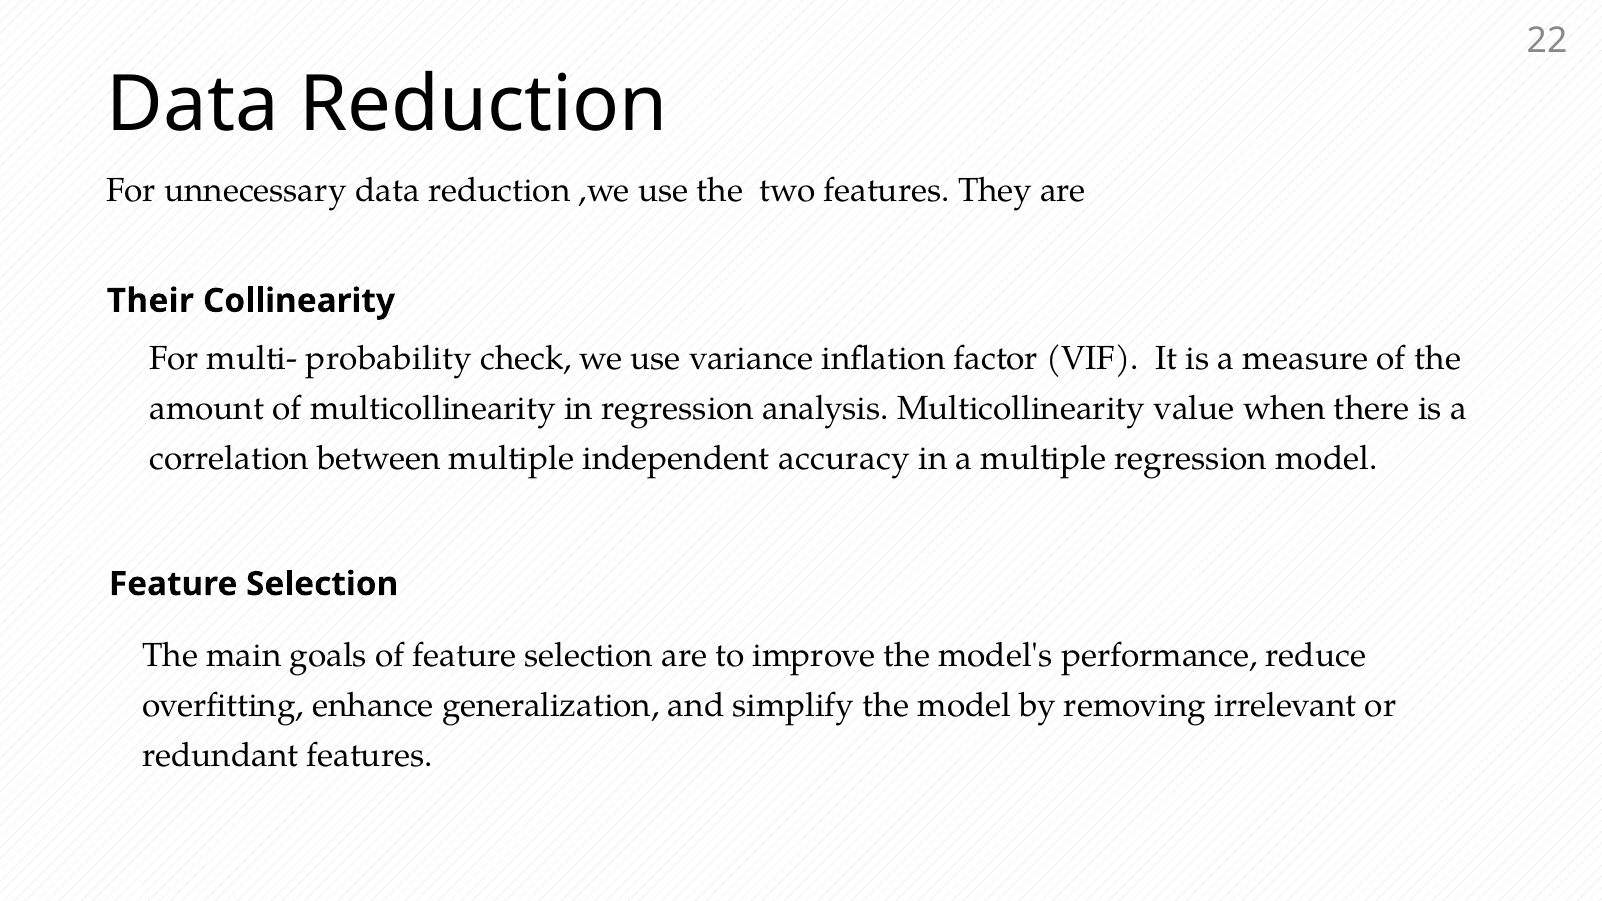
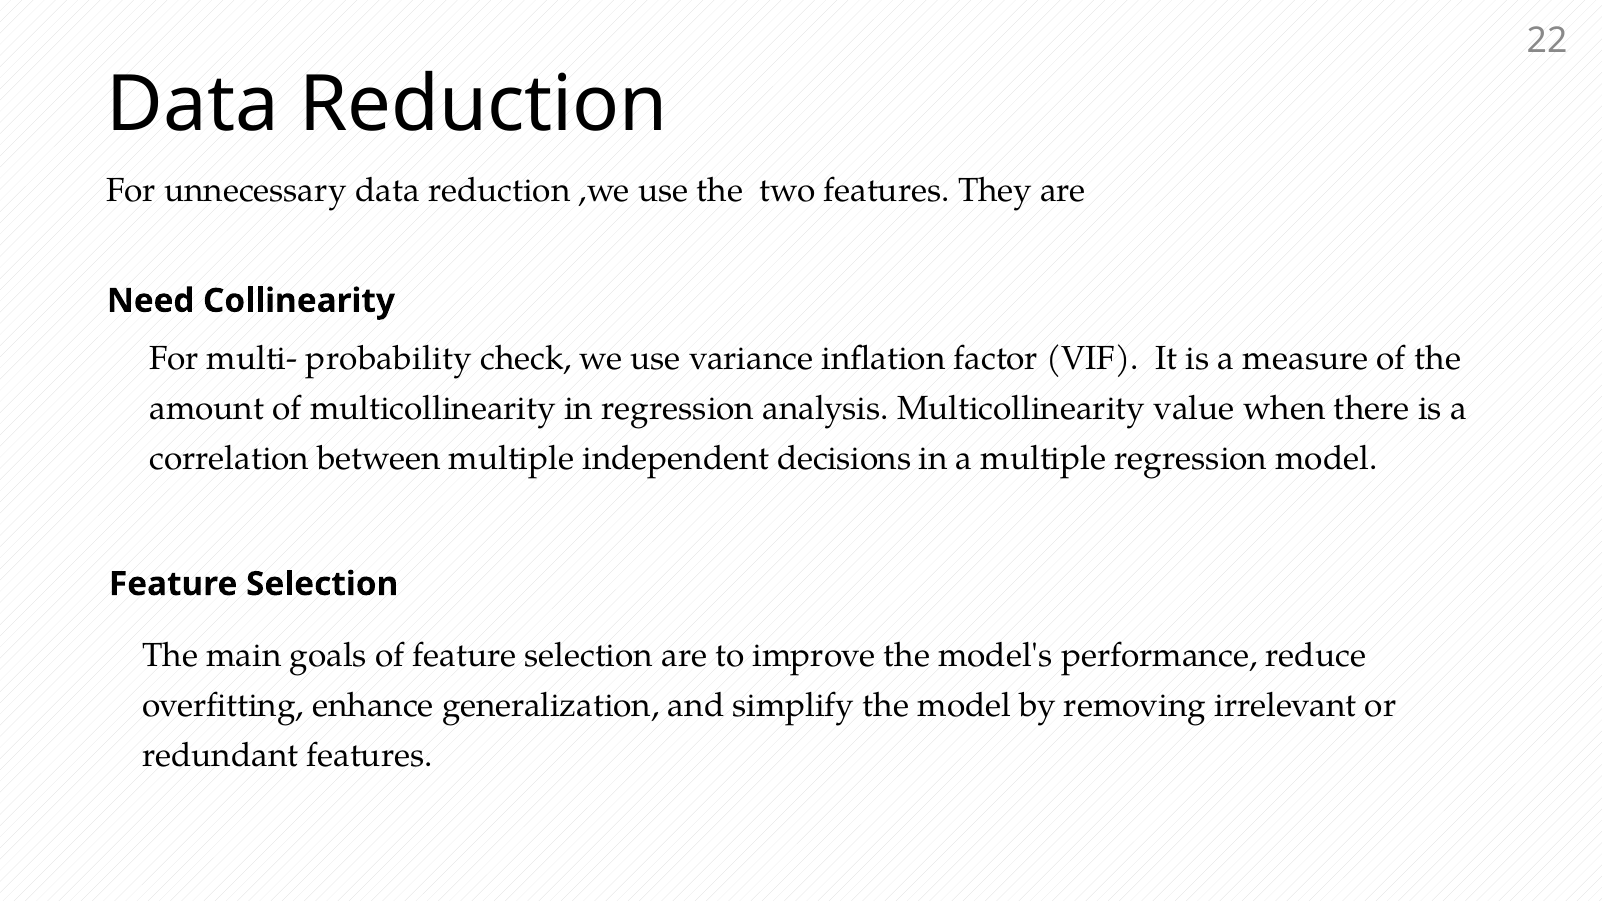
Their: Their -> Need
accuracy: accuracy -> decisions
